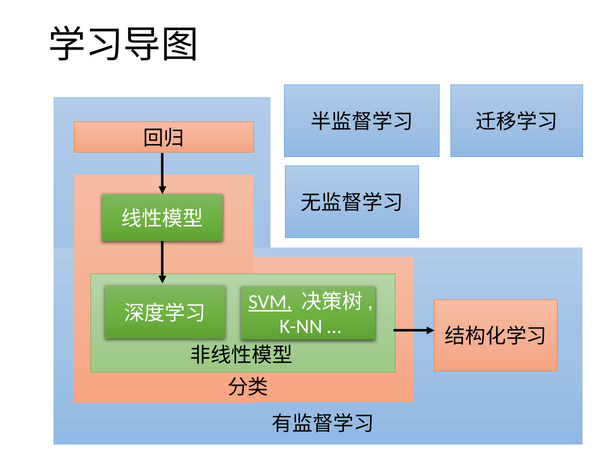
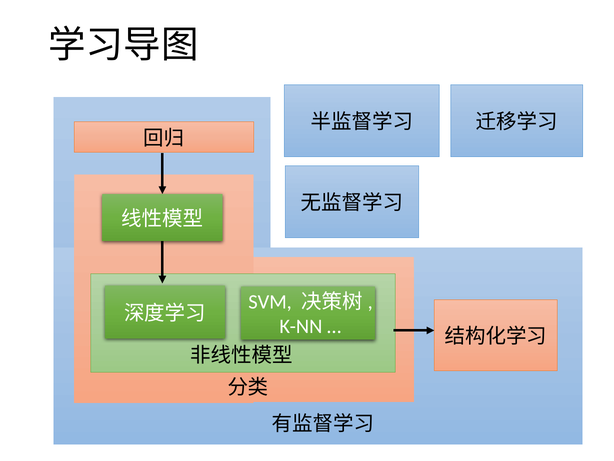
SVM underline: present -> none
